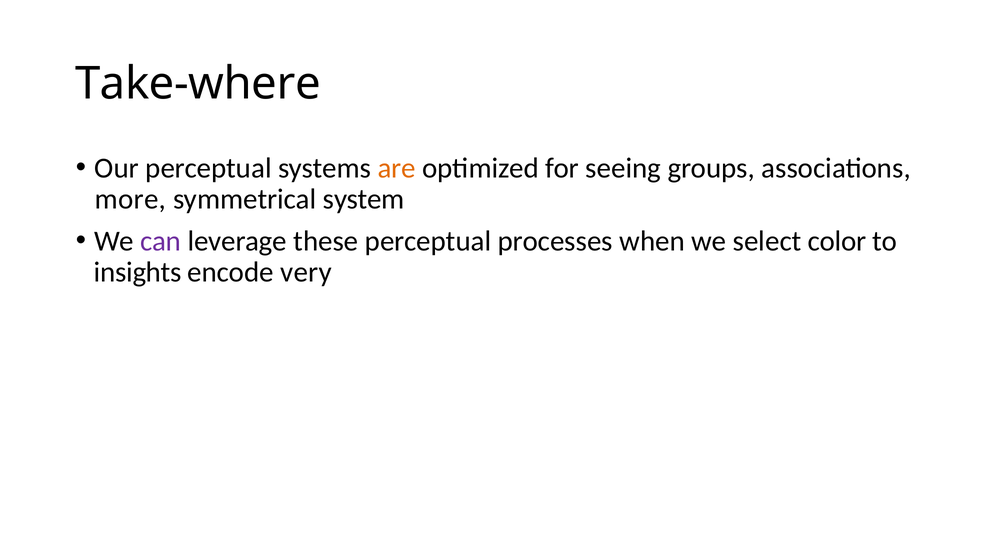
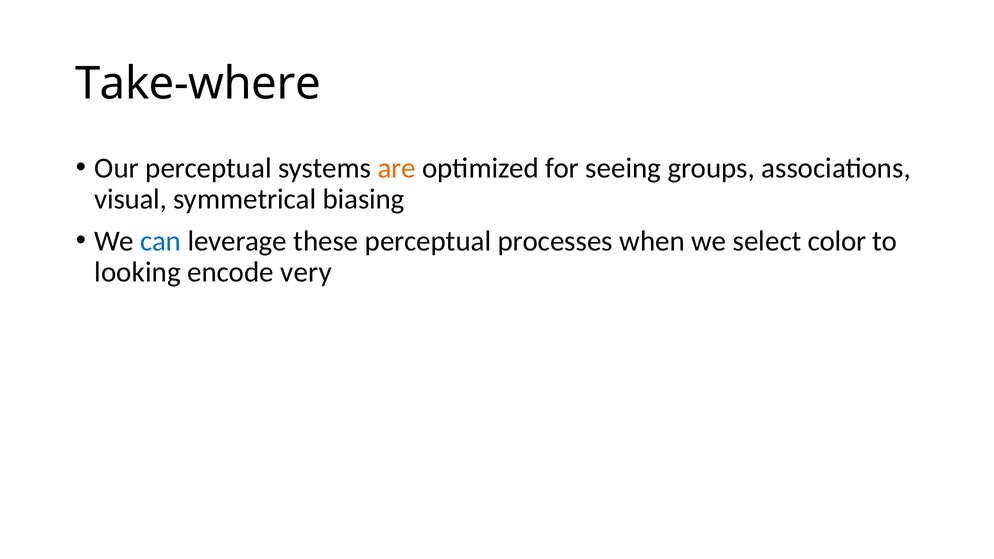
more: more -> visual
system: system -> biasing
can colour: purple -> blue
insights: insights -> looking
